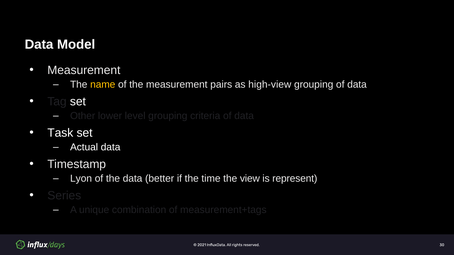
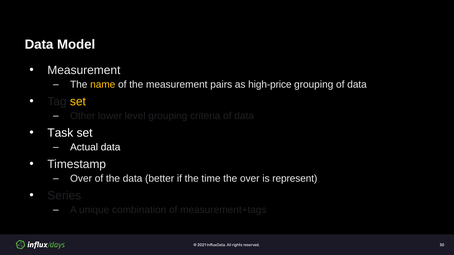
high-view: high-view -> high-price
set at (78, 102) colour: white -> yellow
Lyon at (81, 179): Lyon -> Over
the view: view -> over
